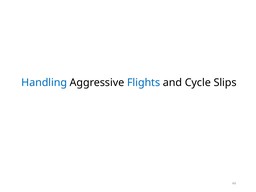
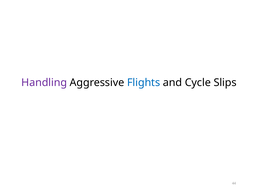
Handling colour: blue -> purple
